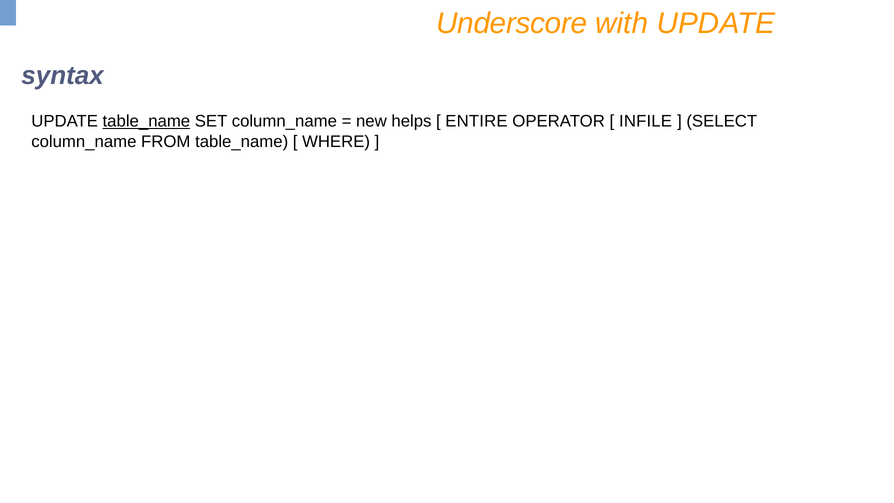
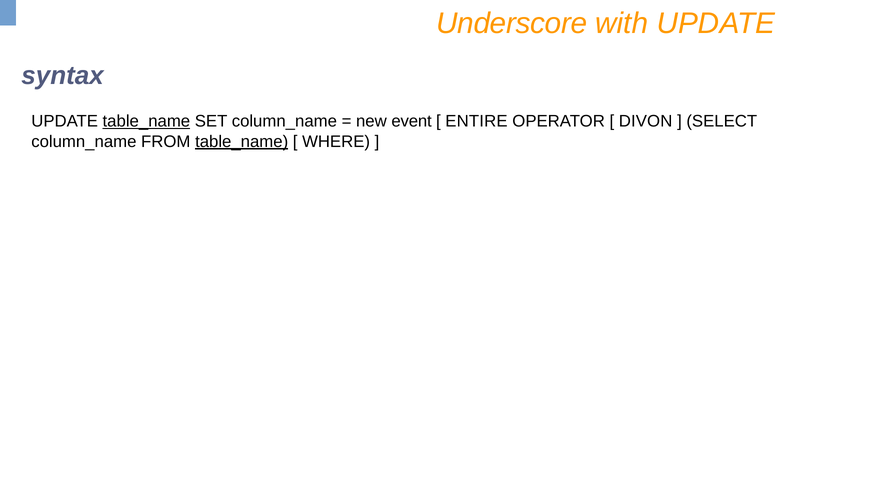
helps: helps -> event
INFILE: INFILE -> DIVON
table_name at (242, 142) underline: none -> present
